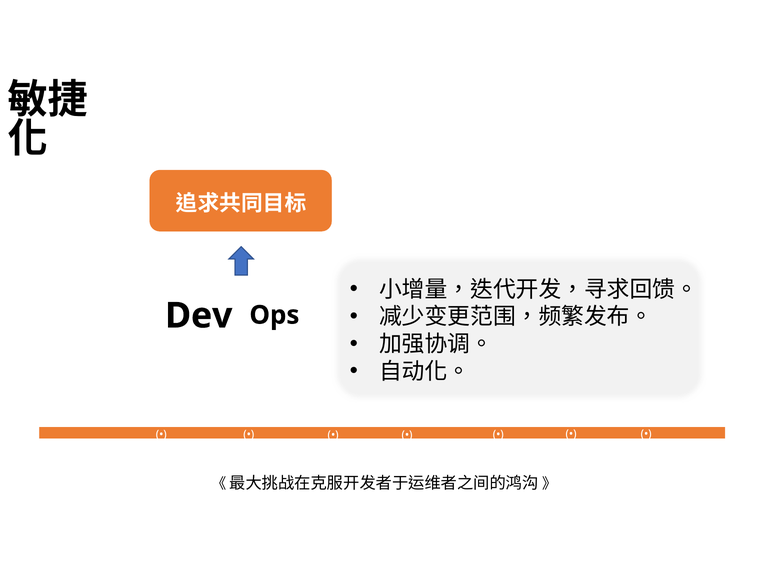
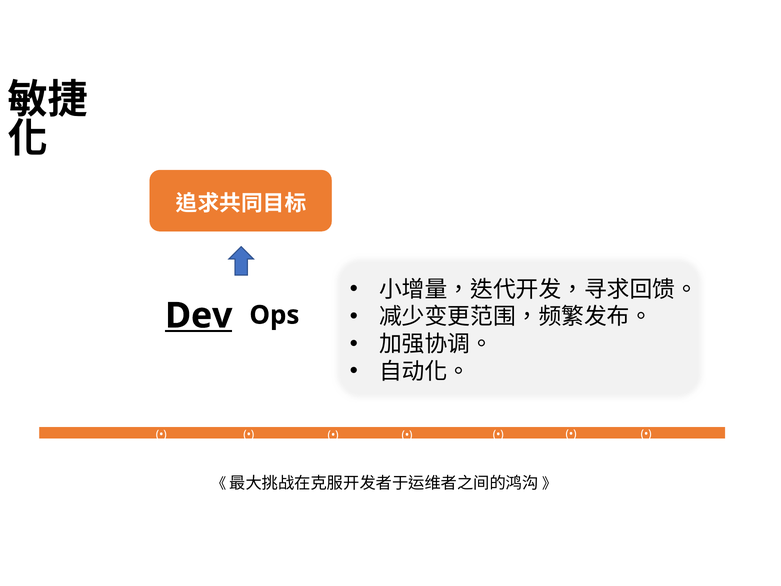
Dev underline: none -> present
